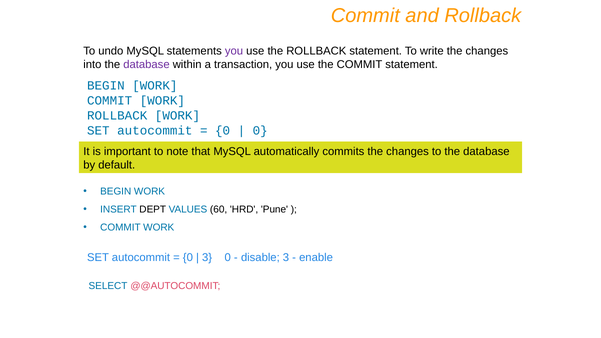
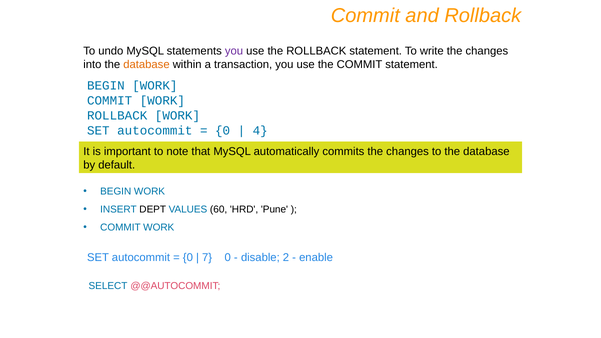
database at (146, 65) colour: purple -> orange
0 at (260, 131): 0 -> 4
3 at (207, 258): 3 -> 7
disable 3: 3 -> 2
